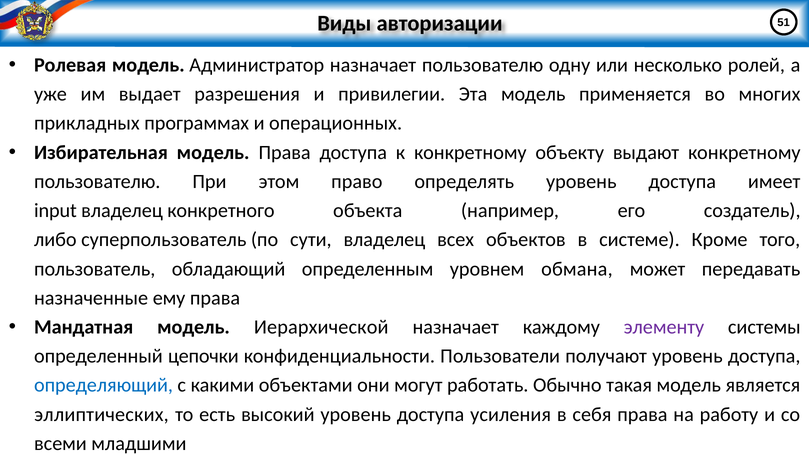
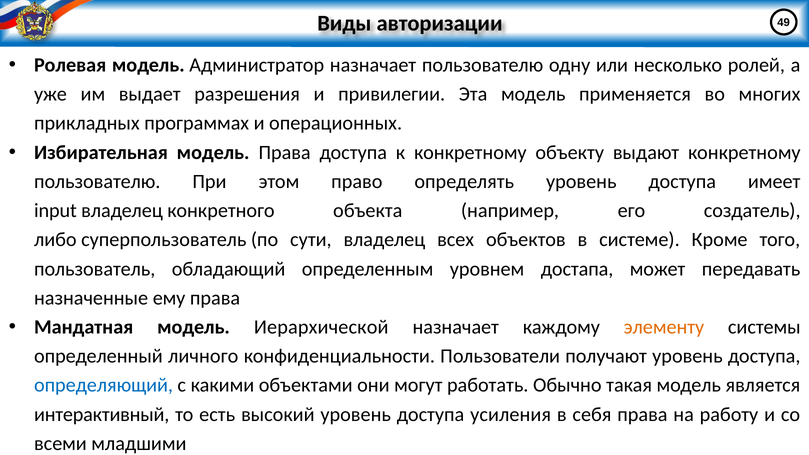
51: 51 -> 49
обмана: обмана -> достапа
элементу colour: purple -> orange
цепочки: цепочки -> личного
эллиптических: эллиптических -> интерактивный
